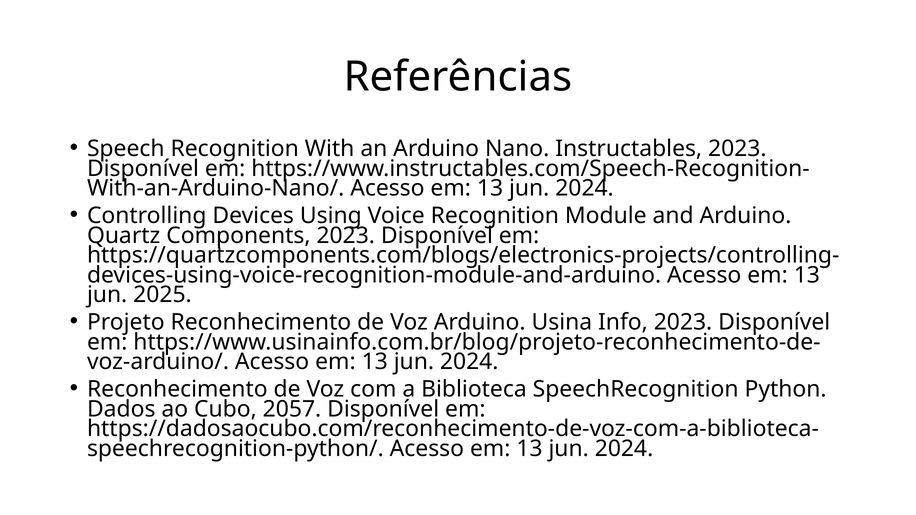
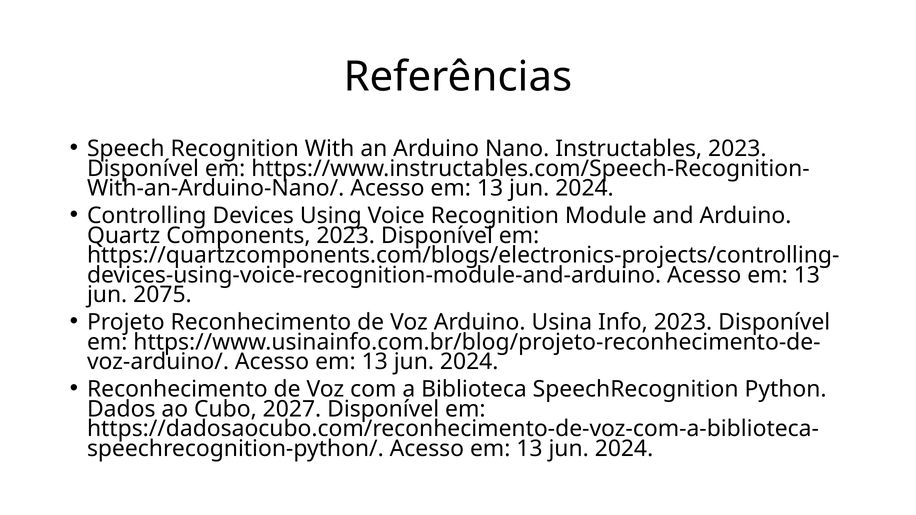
2025: 2025 -> 2075
2057: 2057 -> 2027
